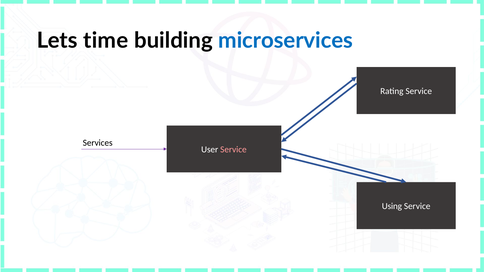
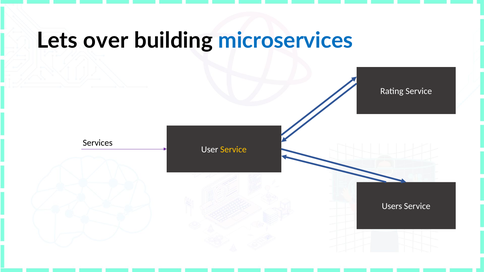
time: time -> over
Service at (233, 150) colour: pink -> yellow
Using: Using -> Users
